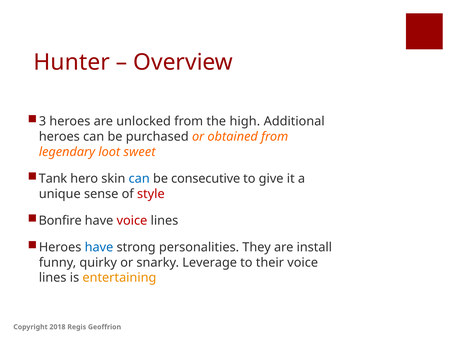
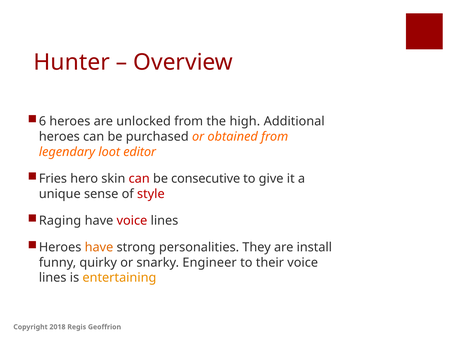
3: 3 -> 6
sweet: sweet -> editor
Tank: Tank -> Fries
can at (139, 178) colour: blue -> red
Bonfire: Bonfire -> Raging
have at (99, 247) colour: blue -> orange
Leverage: Leverage -> Engineer
